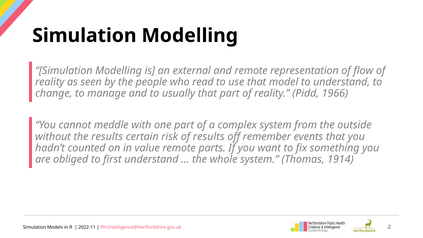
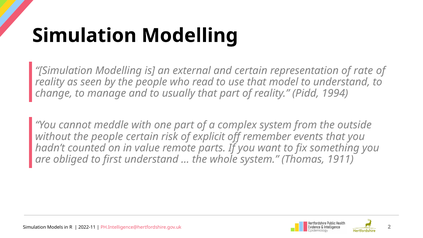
and remote: remote -> certain
flow: flow -> rate
1966: 1966 -> 1994
without the results: results -> people
of results: results -> explicit
1914: 1914 -> 1911
